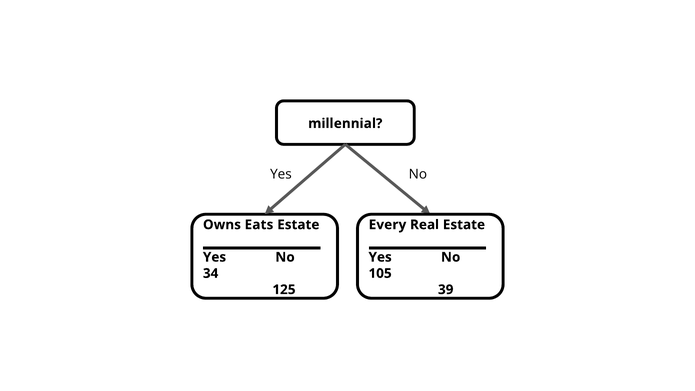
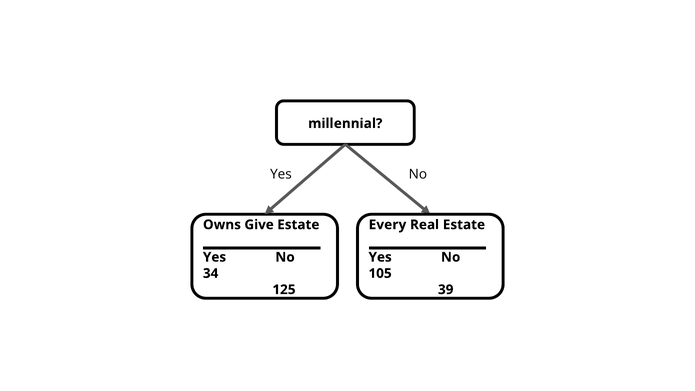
Eats: Eats -> Give
